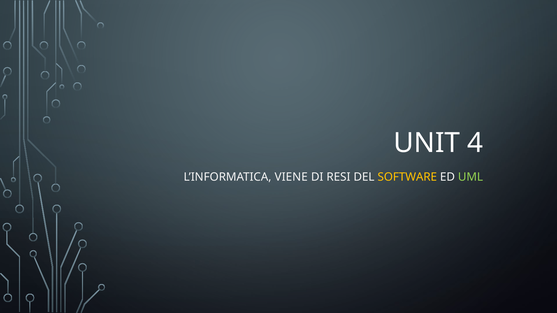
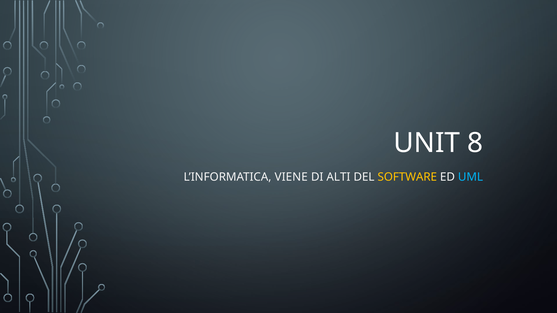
4: 4 -> 8
RESI: RESI -> ALTI
UML colour: light green -> light blue
